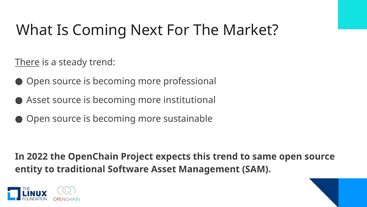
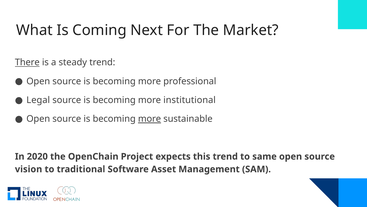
Asset at (38, 100): Asset -> Legal
more at (150, 119) underline: none -> present
2022: 2022 -> 2020
entity: entity -> vision
